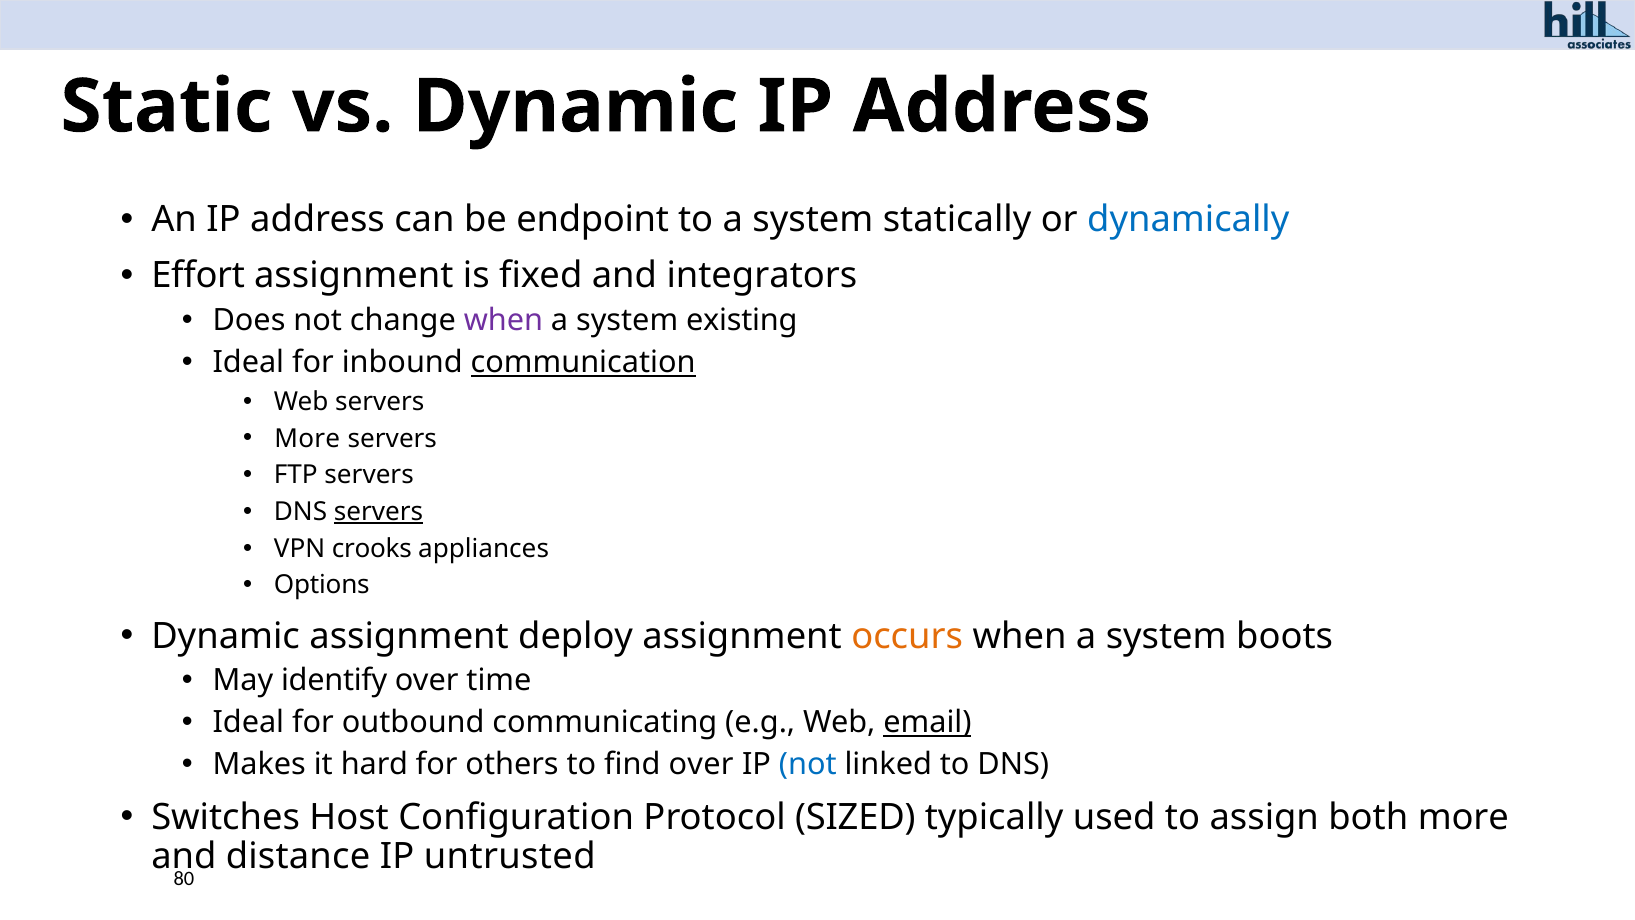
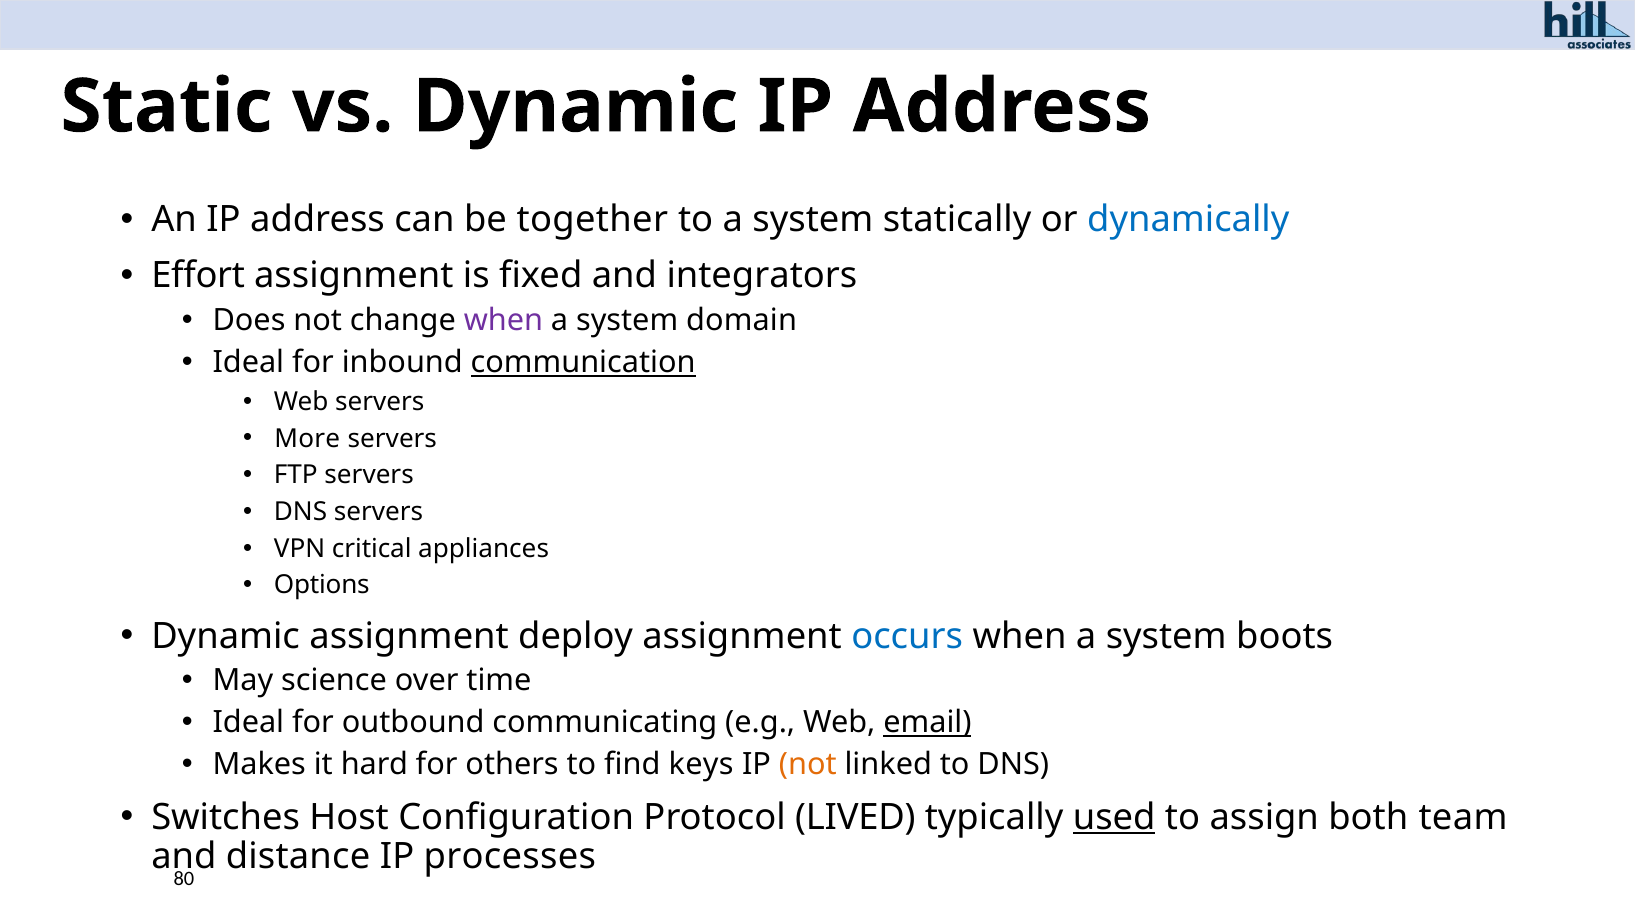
endpoint: endpoint -> together
existing: existing -> domain
servers at (379, 512) underline: present -> none
crooks: crooks -> critical
occurs colour: orange -> blue
identify: identify -> science
find over: over -> keys
not at (808, 764) colour: blue -> orange
SIZED: SIZED -> LIVED
used underline: none -> present
both more: more -> team
untrusted: untrusted -> processes
